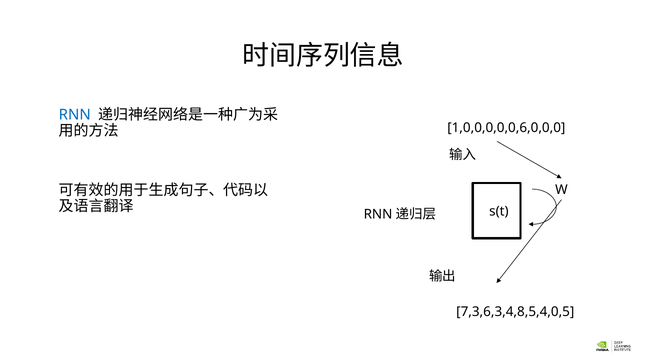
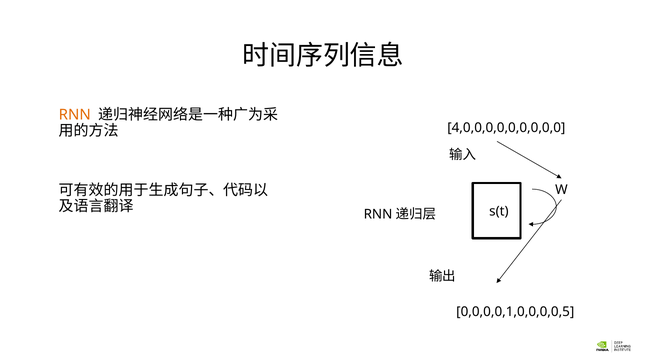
RNN colour: blue -> orange
1,0,0,0,0,0,6,0,0,0: 1,0,0,0,0,0,6,0,0,0 -> 4,0,0,0,0,0,0,0,0,0
7,3,6,3,4,8,5,4,0,5: 7,3,6,3,4,8,5,4,0,5 -> 0,0,0,0,1,0,0,0,0,5
